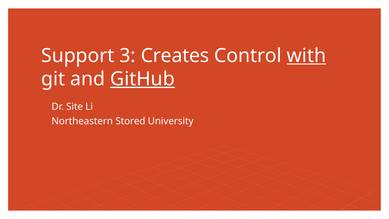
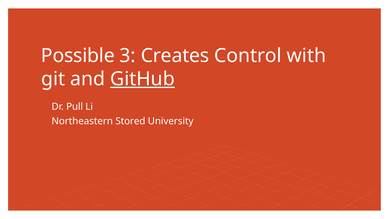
Support: Support -> Possible
with underline: present -> none
Site: Site -> Pull
